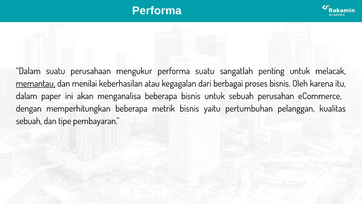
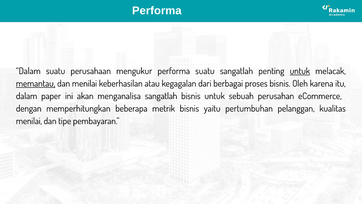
untuk at (300, 71) underline: none -> present
menganalisa beberapa: beberapa -> sangatlah
sebuah at (29, 121): sebuah -> menilai
